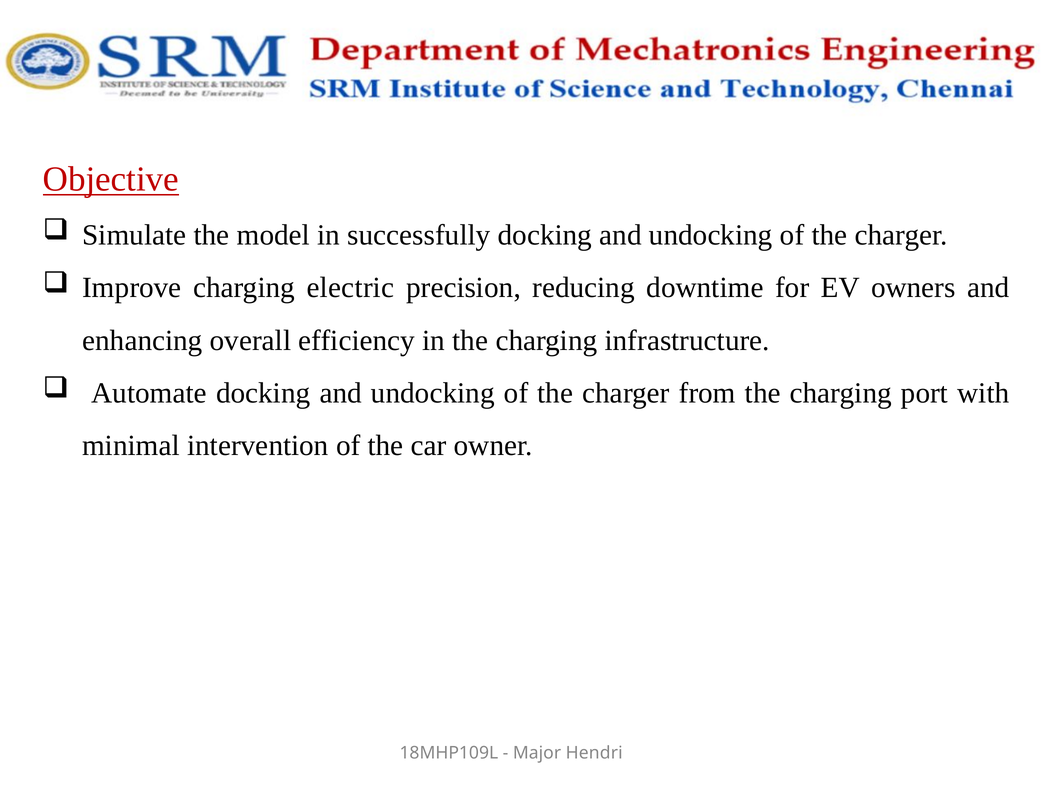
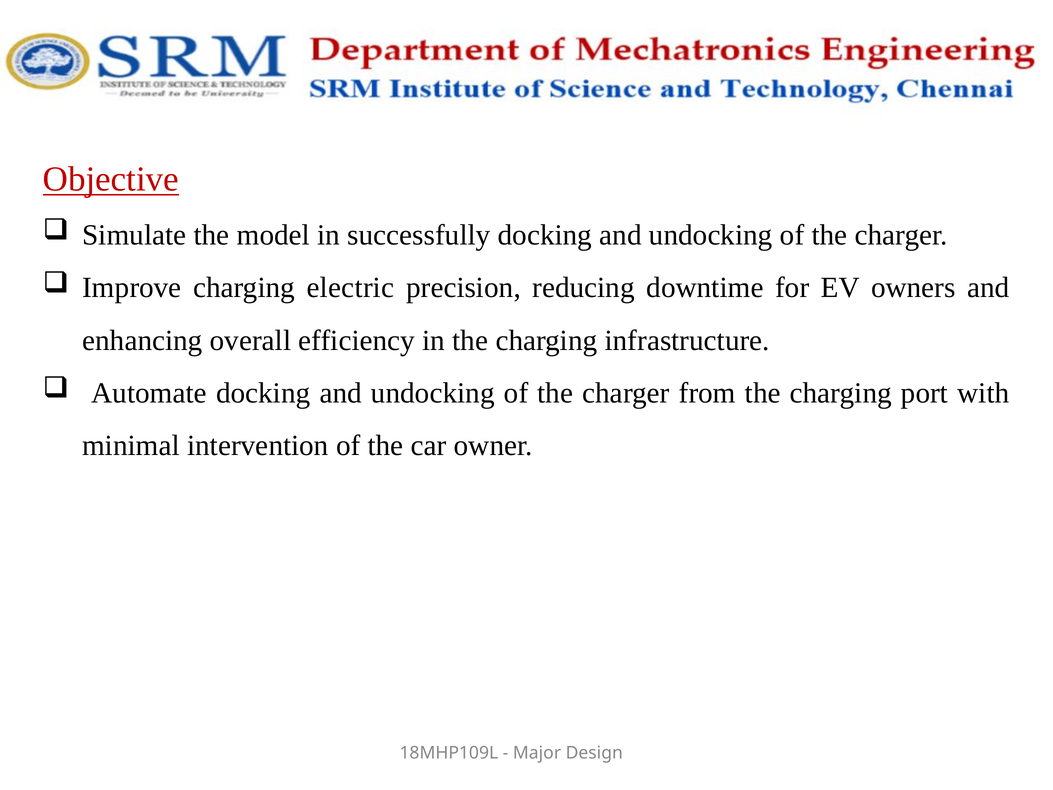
Hendri: Hendri -> Design
